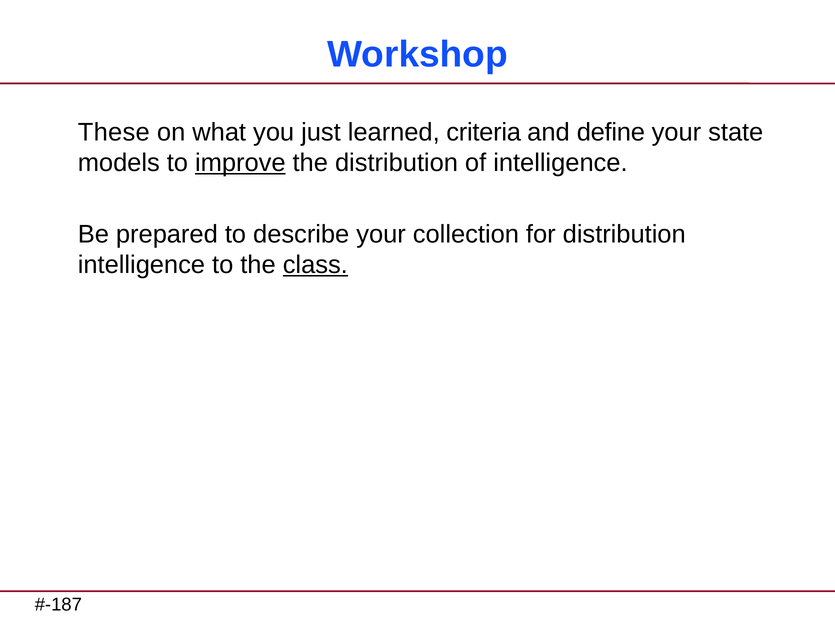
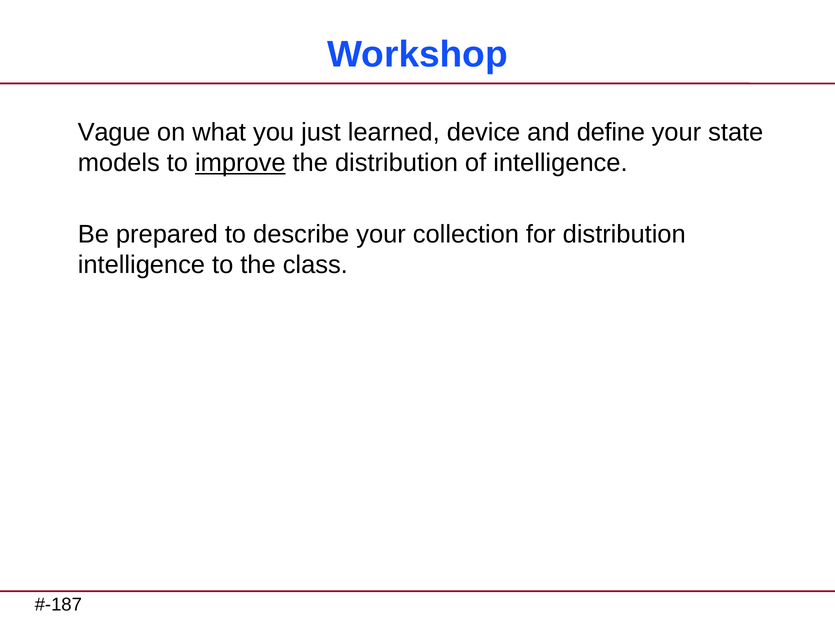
These: These -> Vague
criteria: criteria -> device
class underline: present -> none
